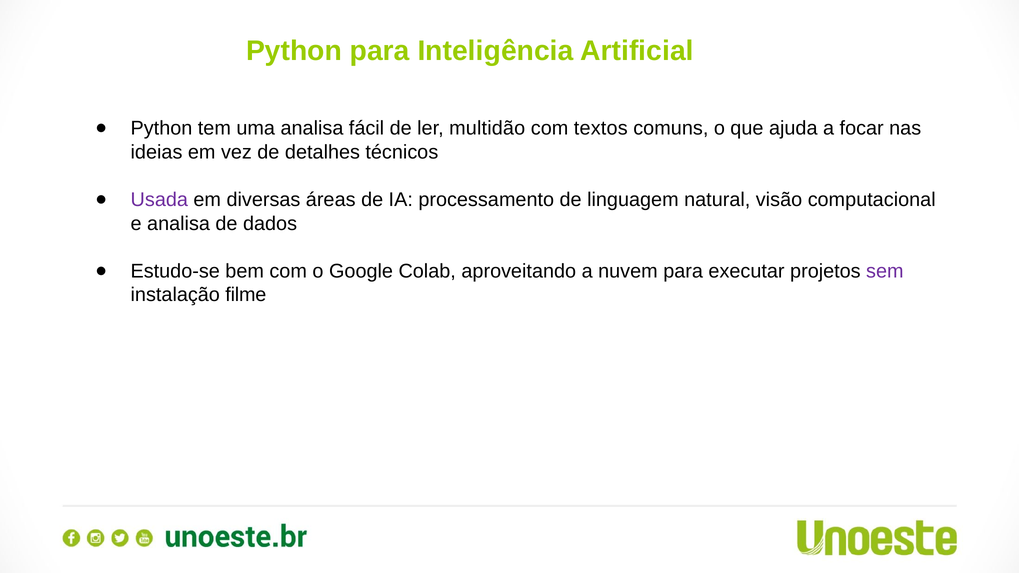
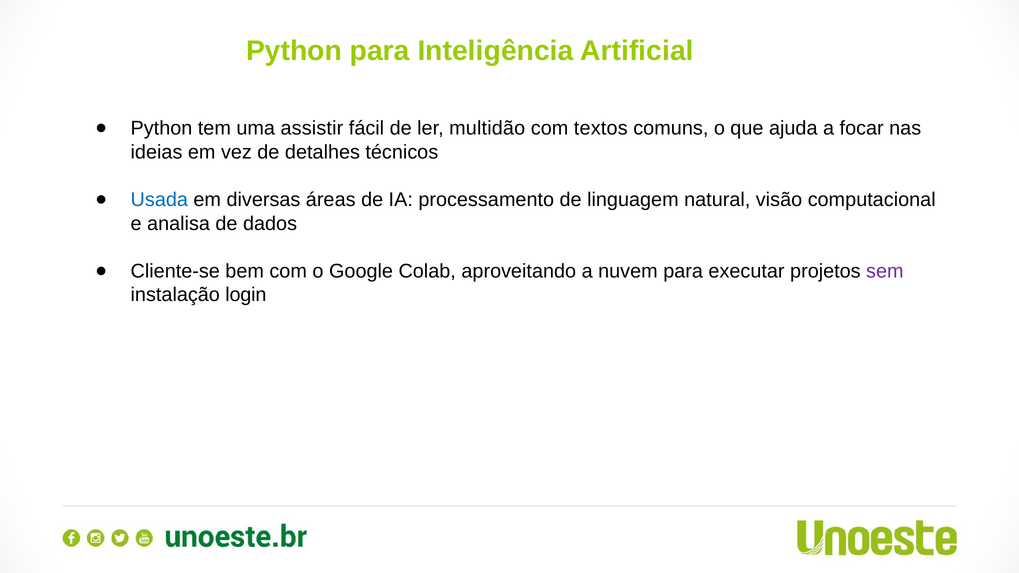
uma analisa: analisa -> assistir
Usada colour: purple -> blue
Estudo-se: Estudo-se -> Cliente-se
filme: filme -> login
